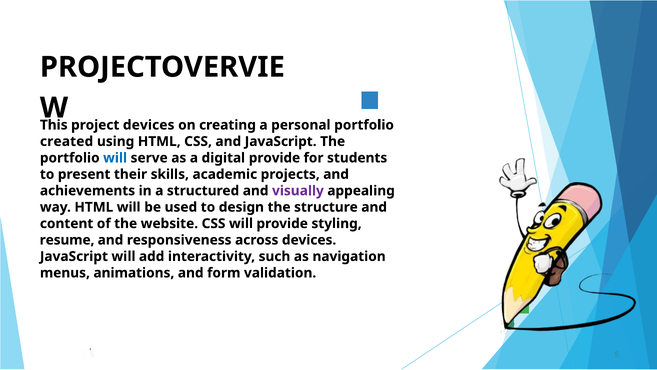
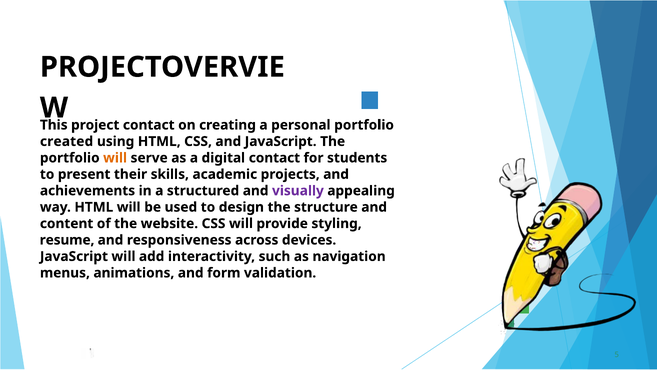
project devices: devices -> contact
will at (115, 158) colour: blue -> orange
digital provide: provide -> contact
